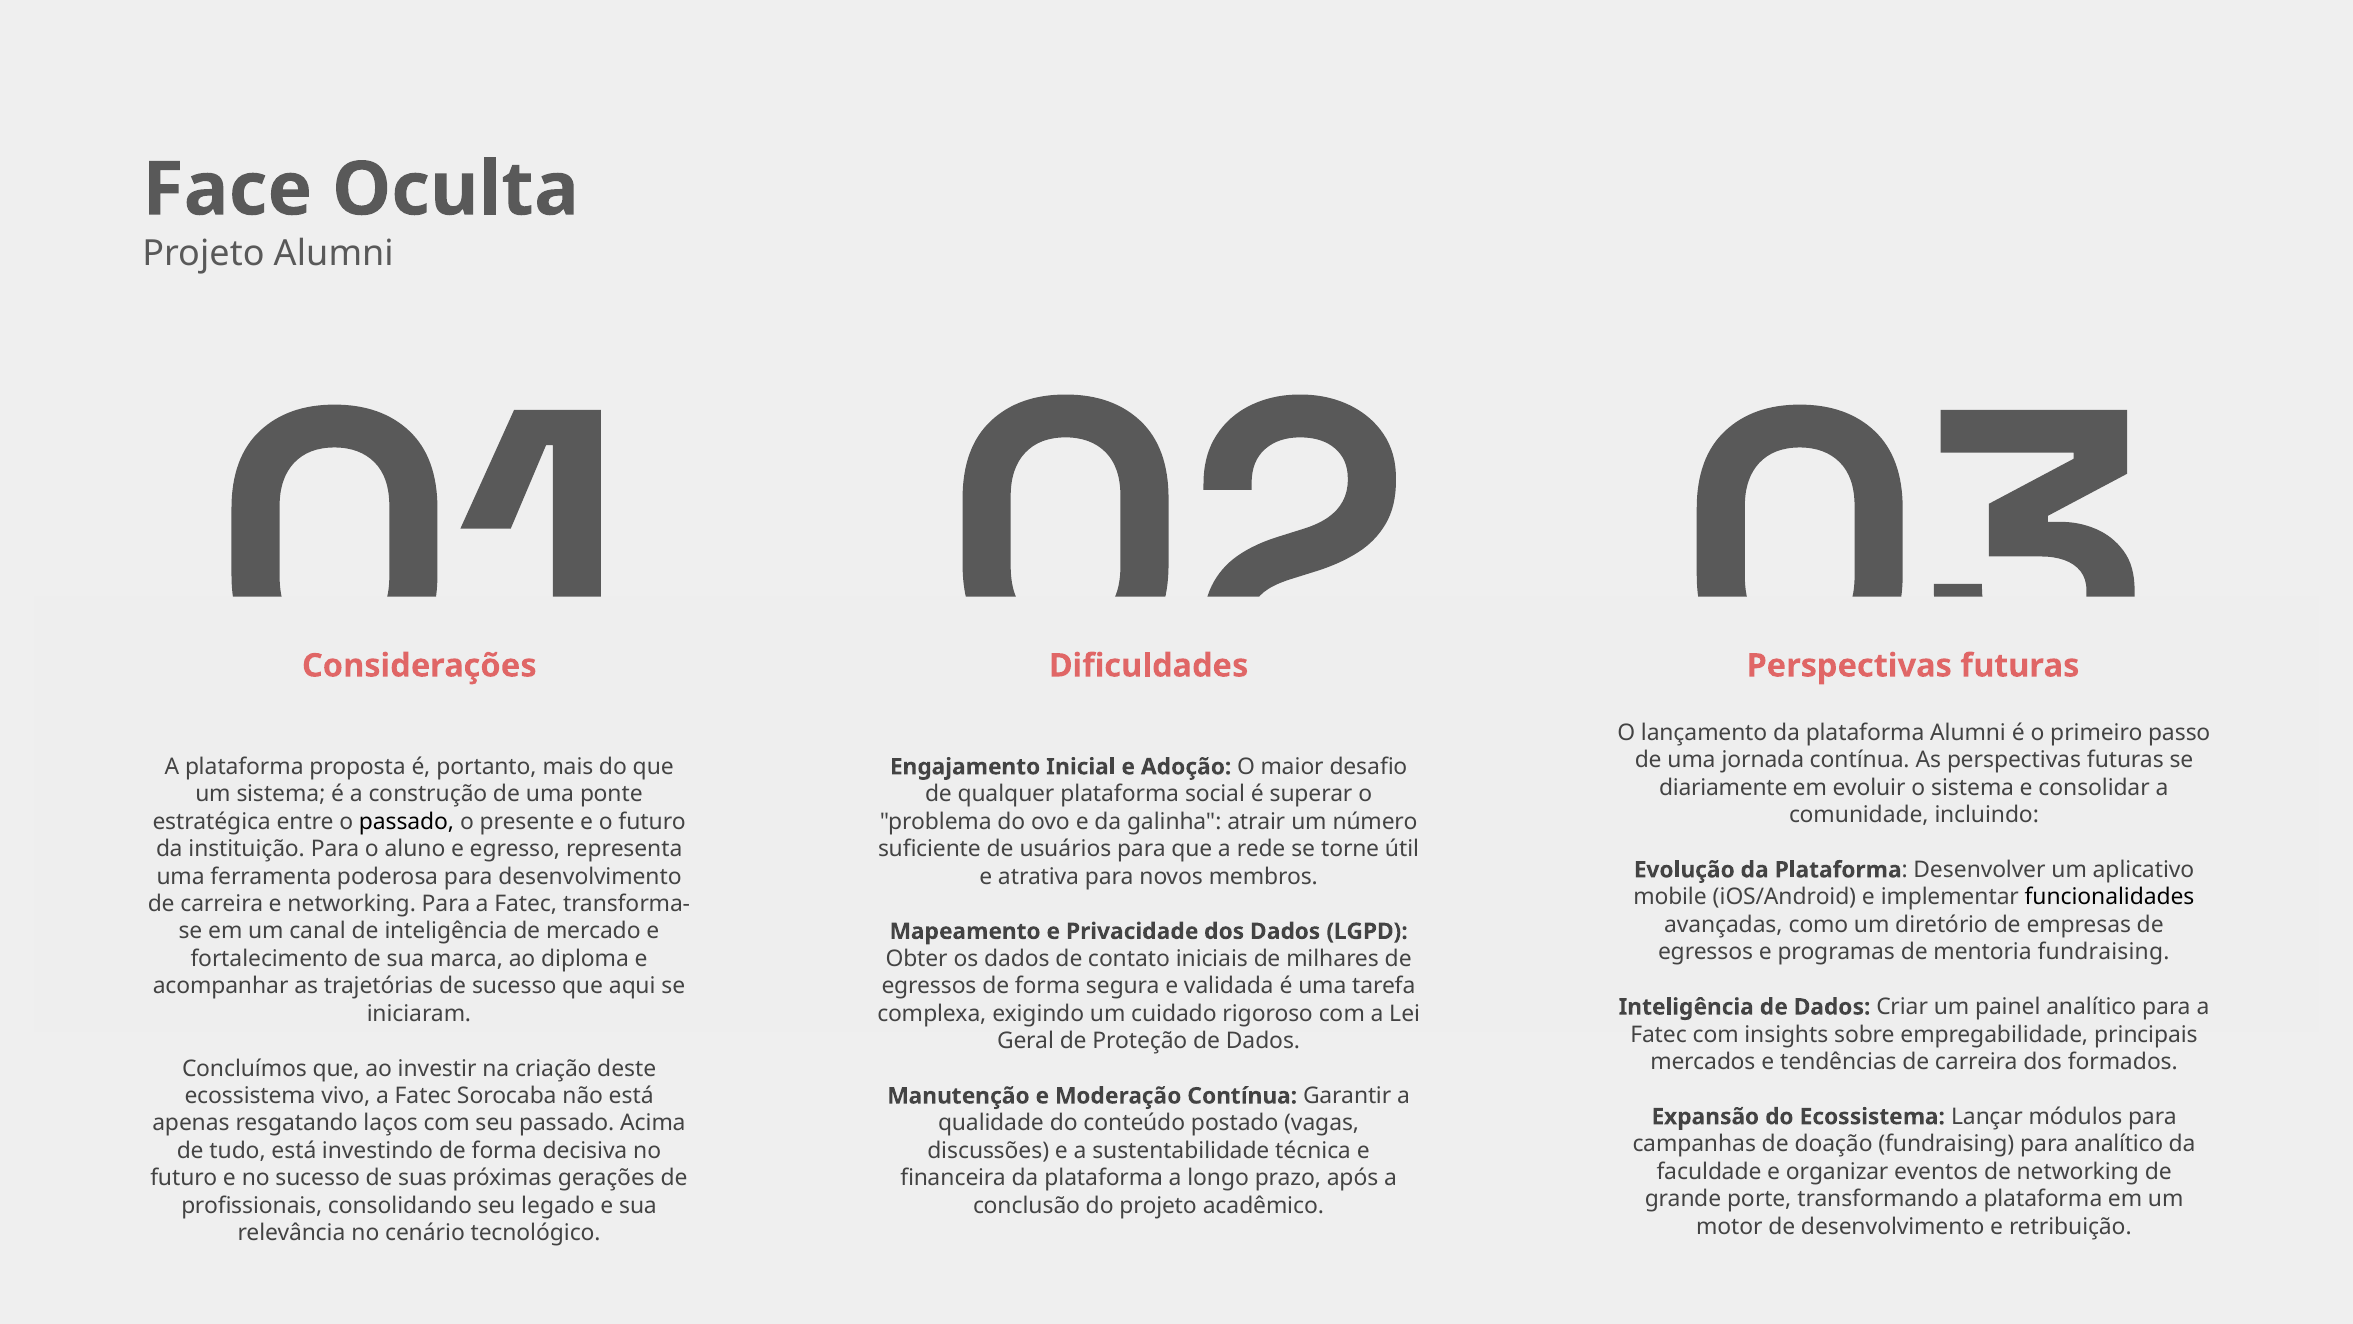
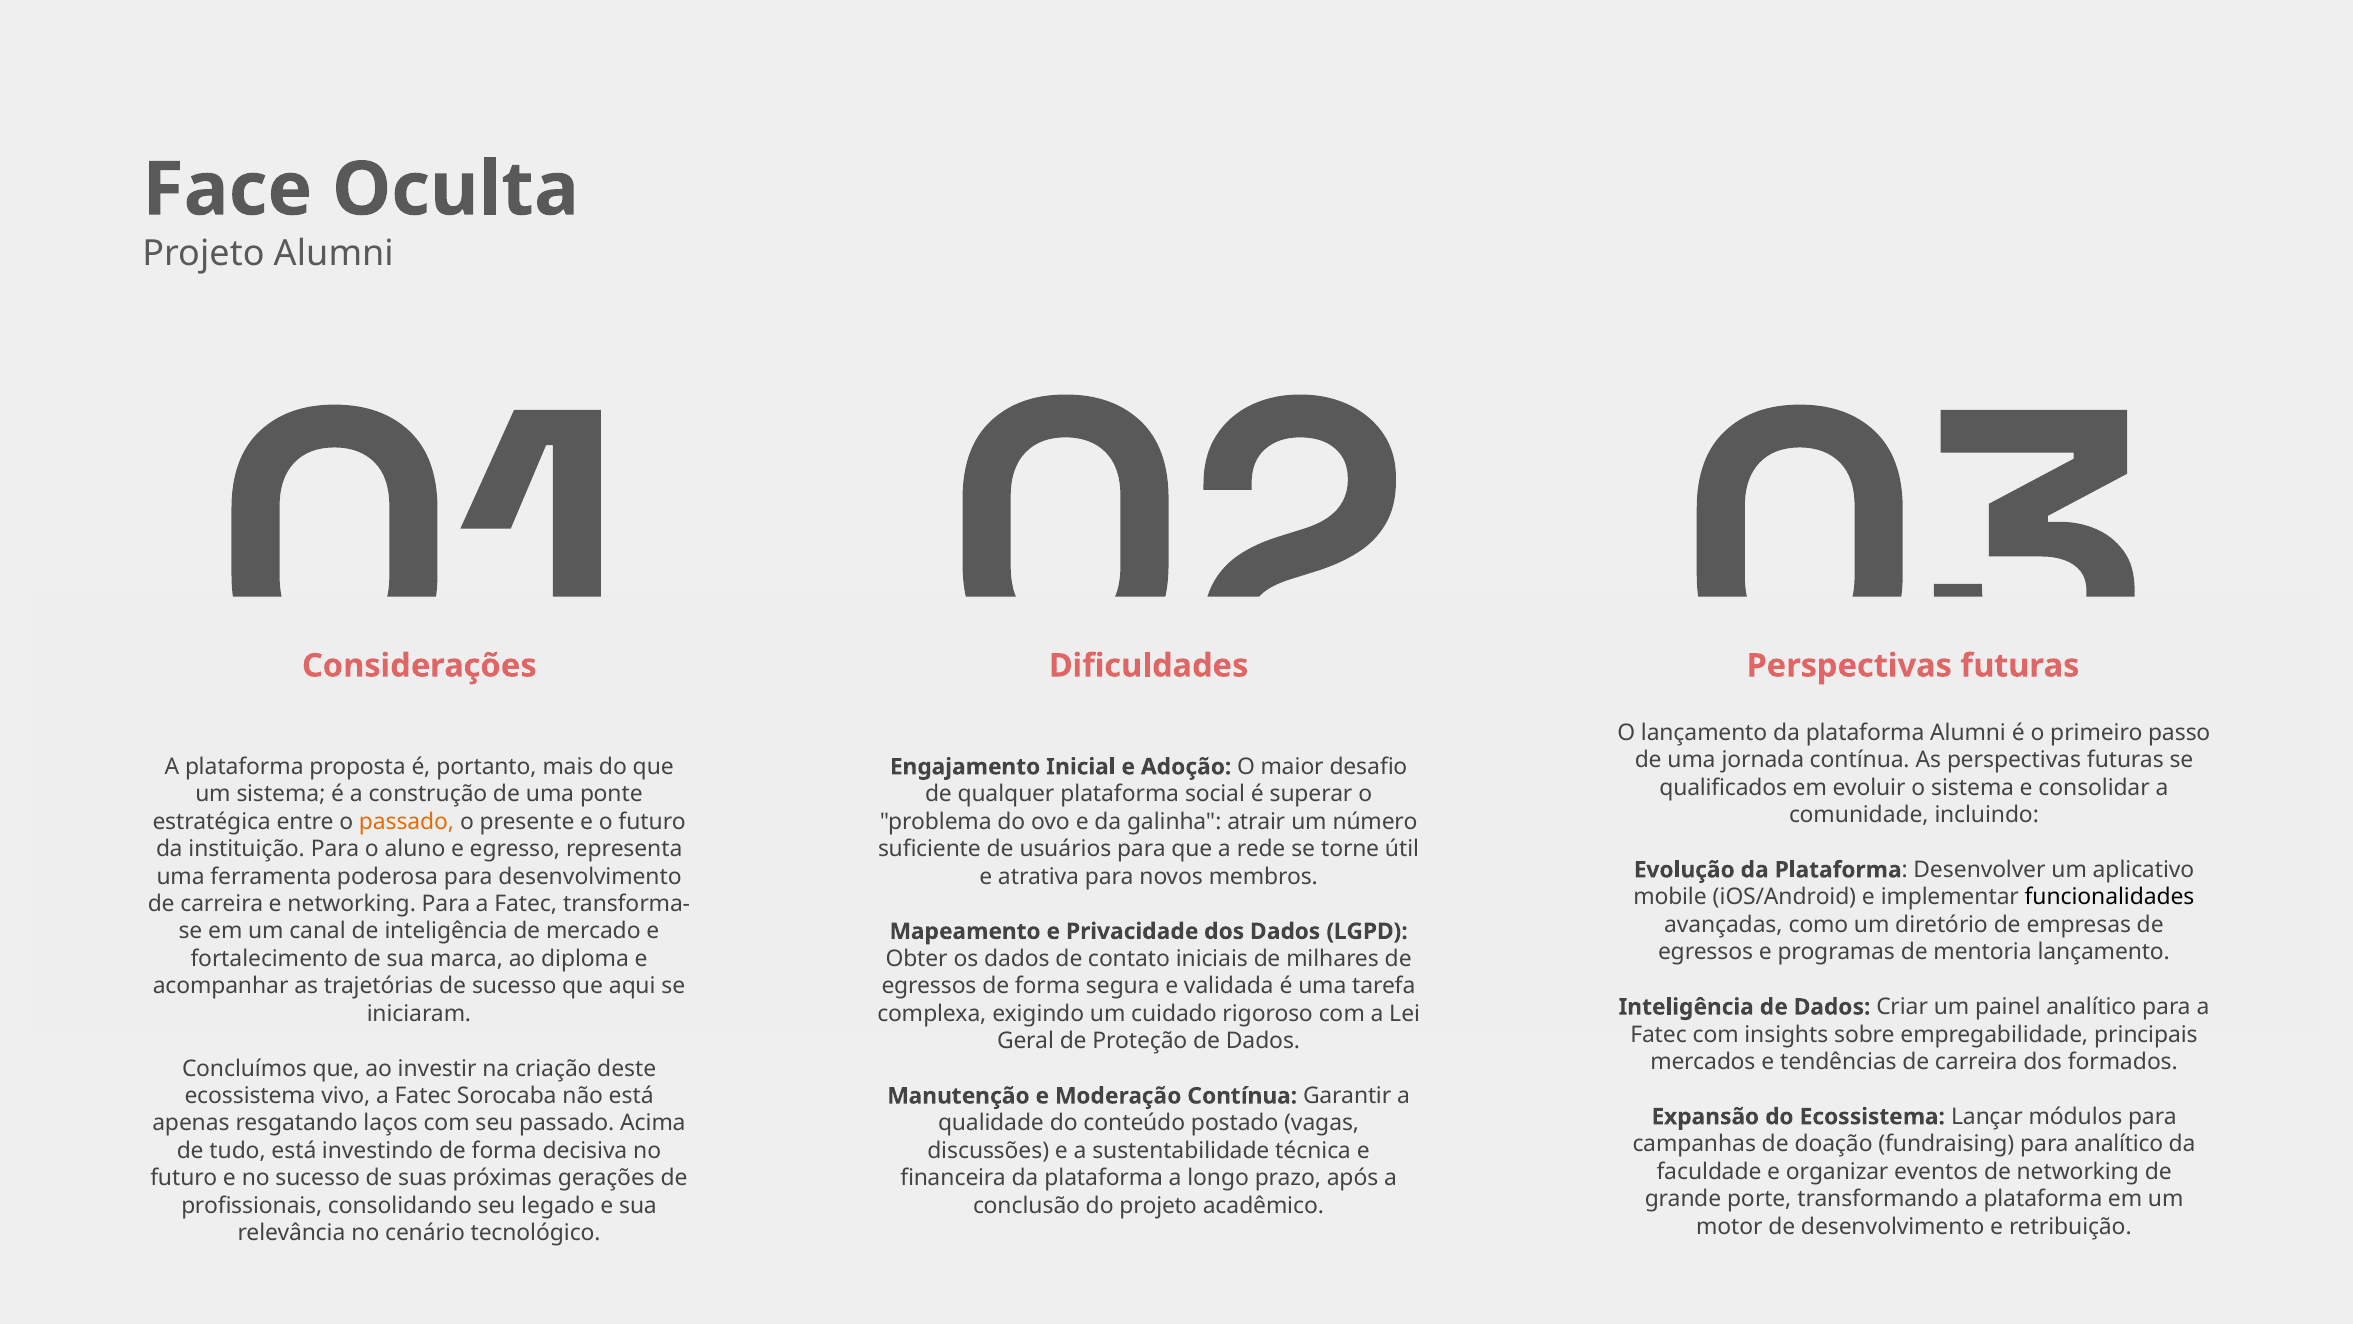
diariamente: diariamente -> qualificados
passado at (407, 821) colour: black -> orange
mentoria fundraising: fundraising -> lançamento
